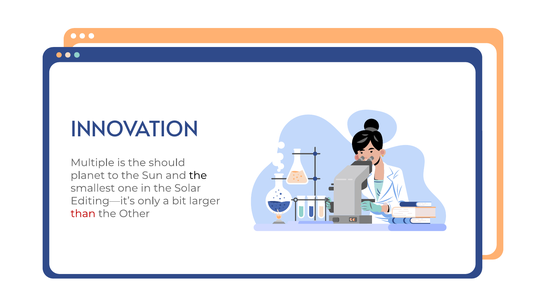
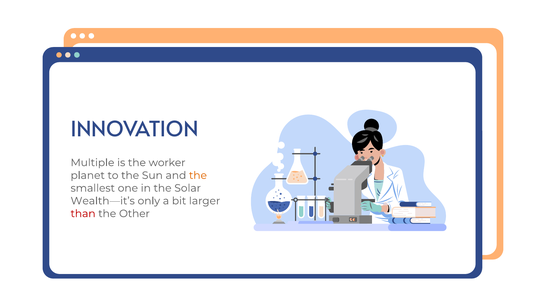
should: should -> worker
the at (198, 175) colour: black -> orange
Editing—it’s: Editing—it’s -> Wealth—it’s
